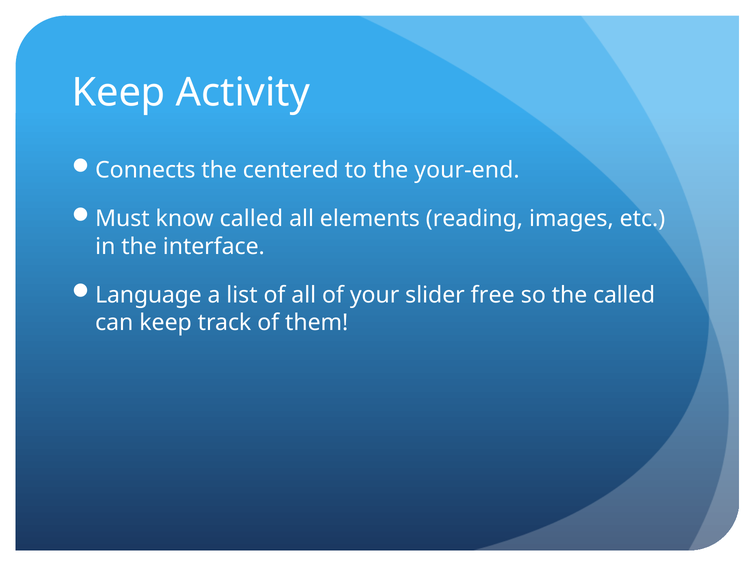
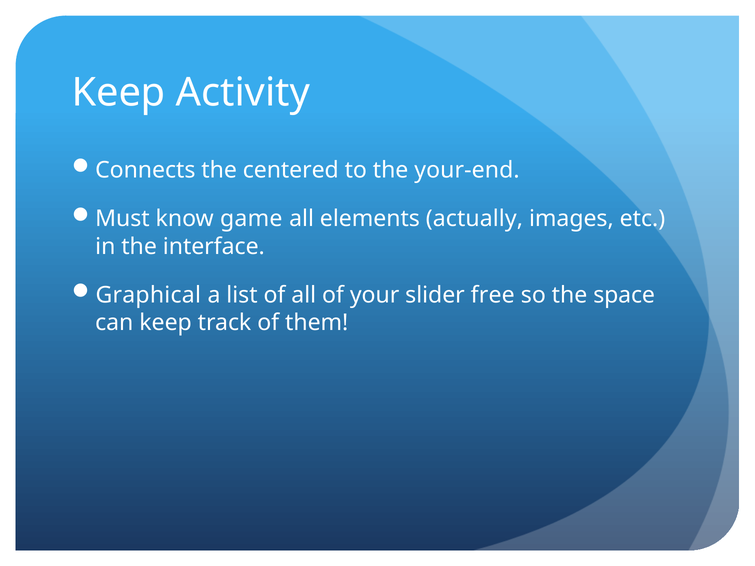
know called: called -> game
reading: reading -> actually
Language: Language -> Graphical
the called: called -> space
